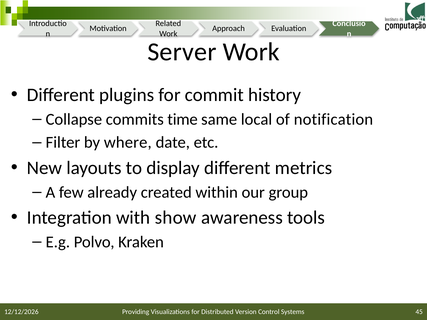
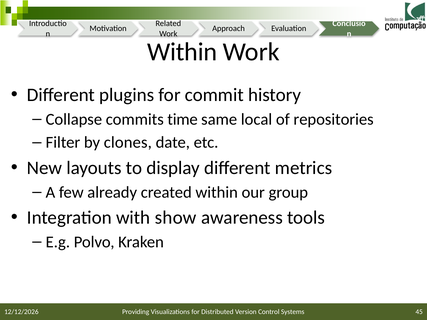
Server at (182, 52): Server -> Within
notification: notification -> repositories
where: where -> clones
